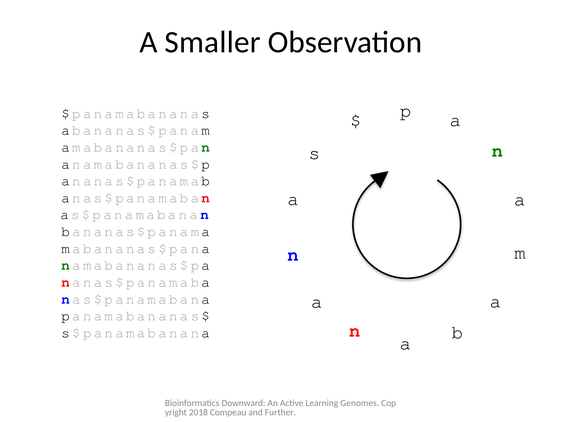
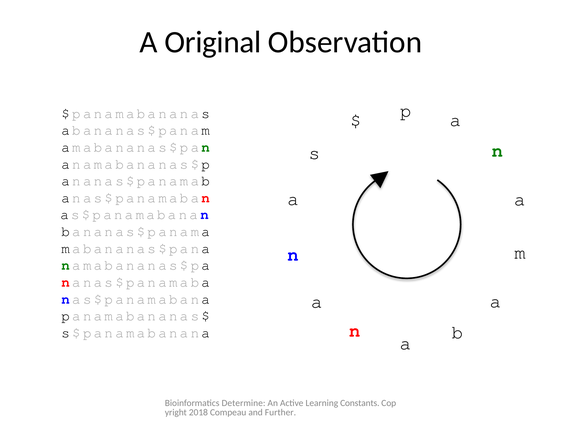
Smaller: Smaller -> Original
Downward: Downward -> Determine
Genomes: Genomes -> Constants
